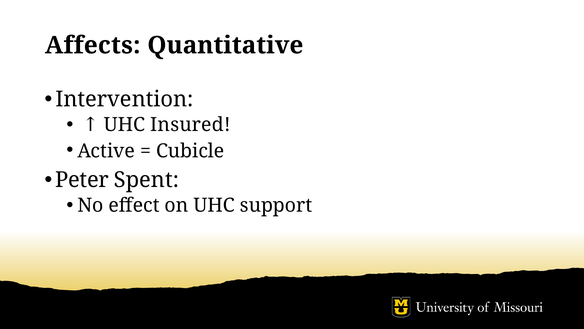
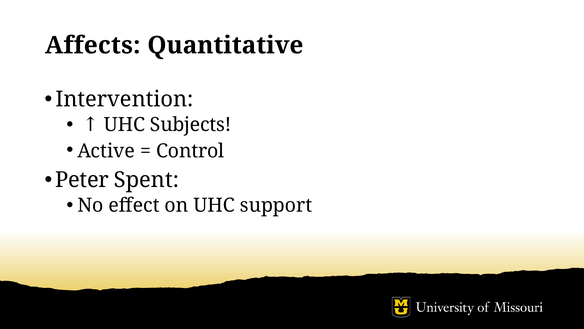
Insured: Insured -> Subjects
Cubicle: Cubicle -> Control
